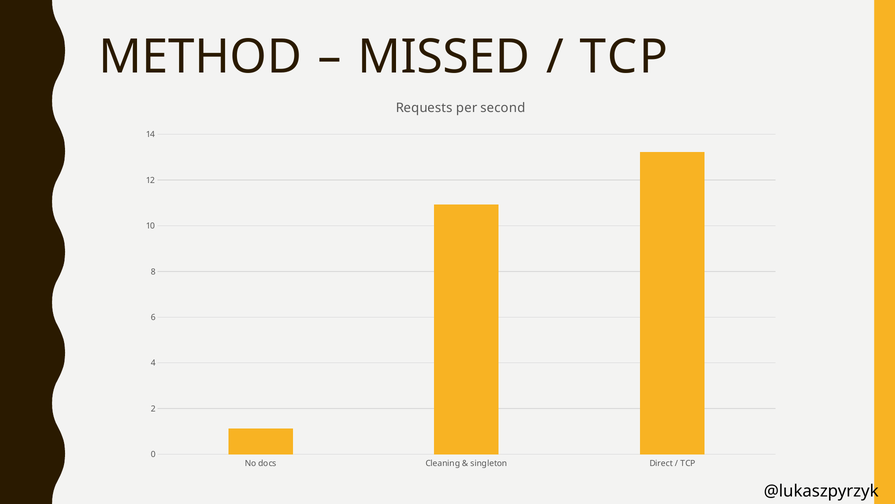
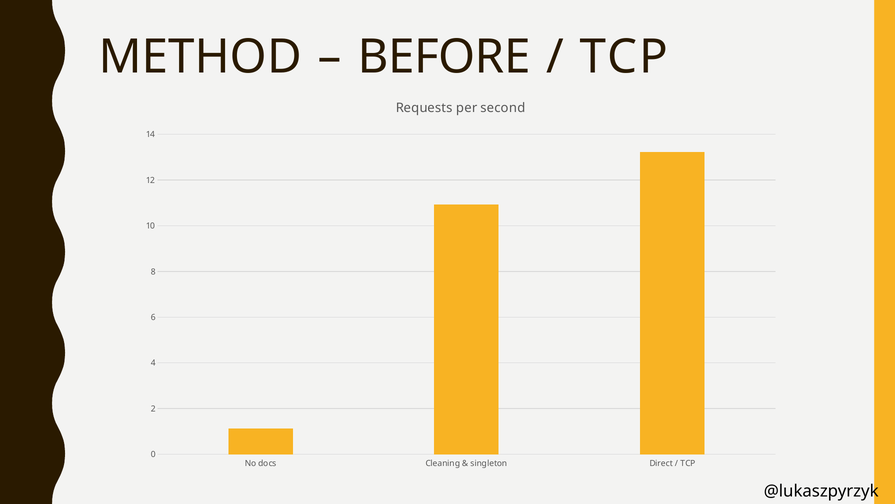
MISSED: MISSED -> BEFORE
